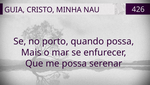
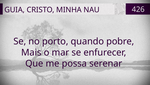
quando possa: possa -> pobre
